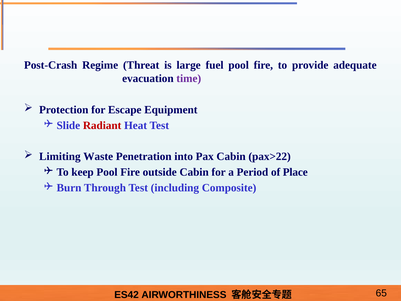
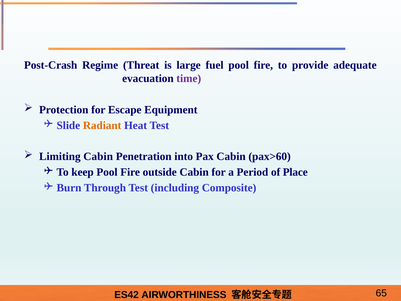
Radiant colour: red -> orange
Limiting Waste: Waste -> Cabin
pax>22: pax>22 -> pax>60
